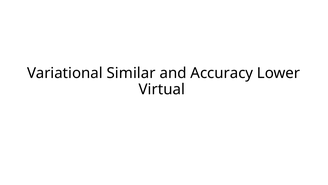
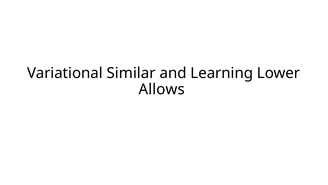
Accuracy: Accuracy -> Learning
Virtual: Virtual -> Allows
